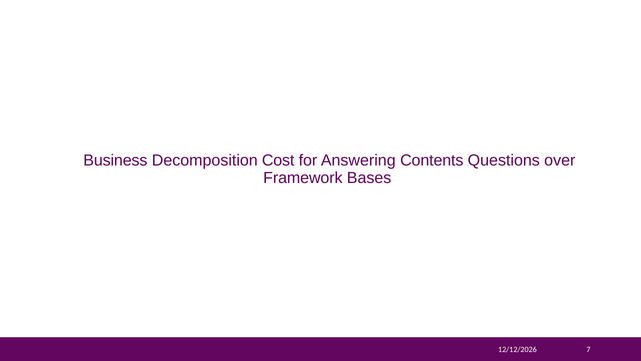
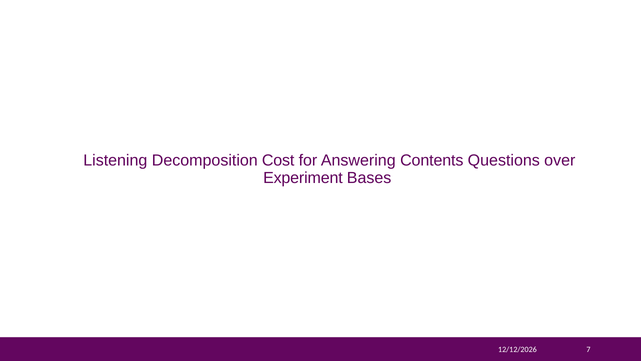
Business: Business -> Listening
Framework: Framework -> Experiment
